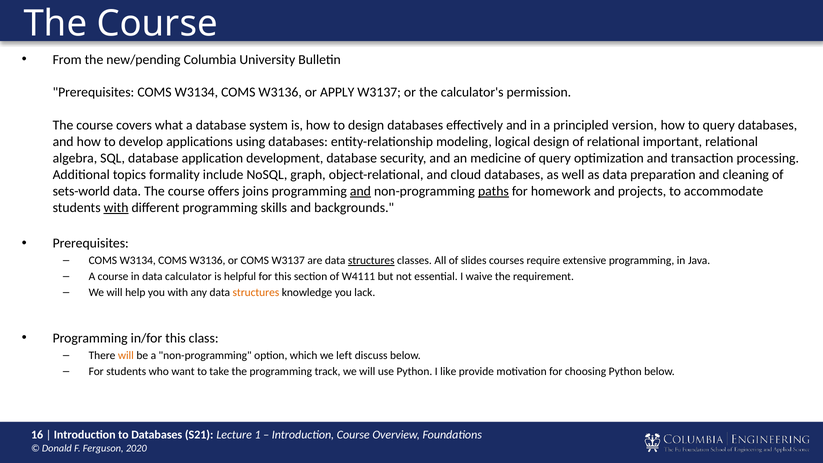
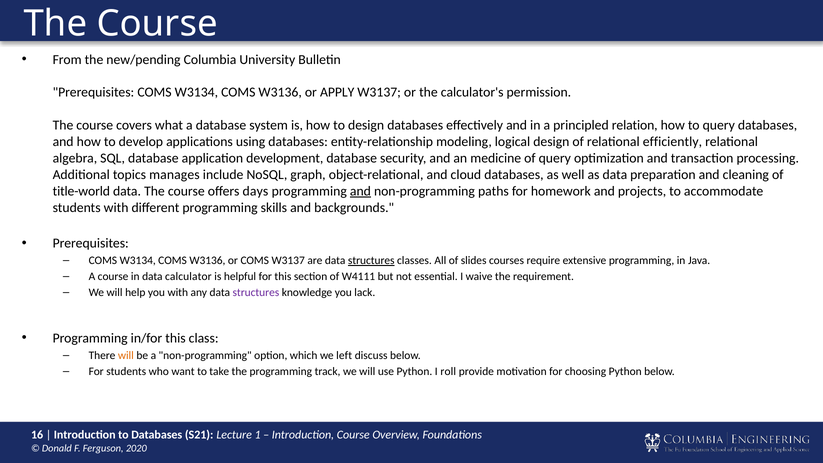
version: version -> relation
important: important -> efficiently
formality: formality -> manages
sets-world: sets-world -> title-world
joins: joins -> days
paths underline: present -> none
with at (116, 208) underline: present -> none
structures at (256, 293) colour: orange -> purple
like: like -> roll
